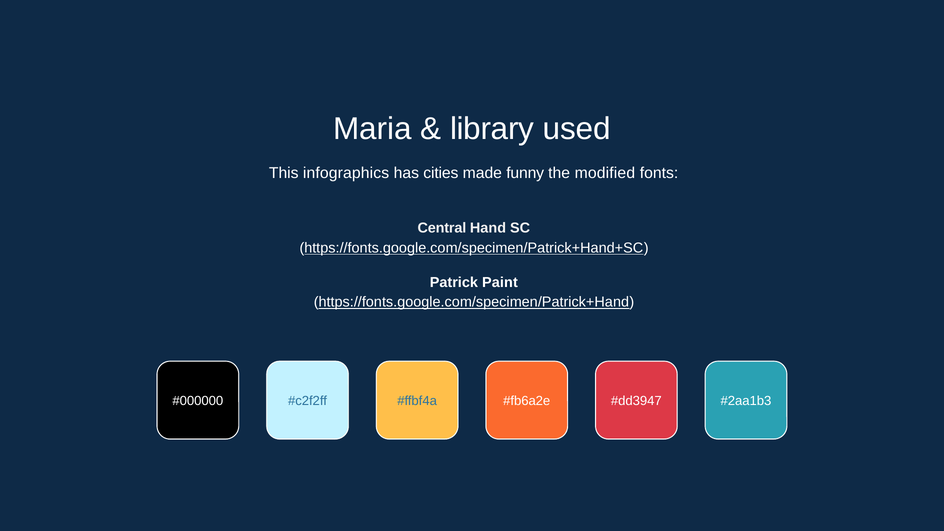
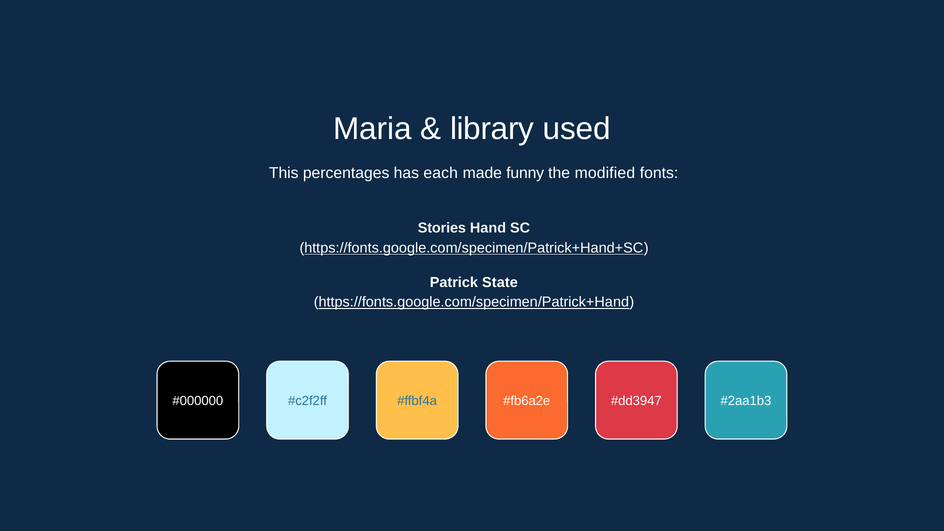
infographics: infographics -> percentages
cities: cities -> each
Central: Central -> Stories
Paint: Paint -> State
